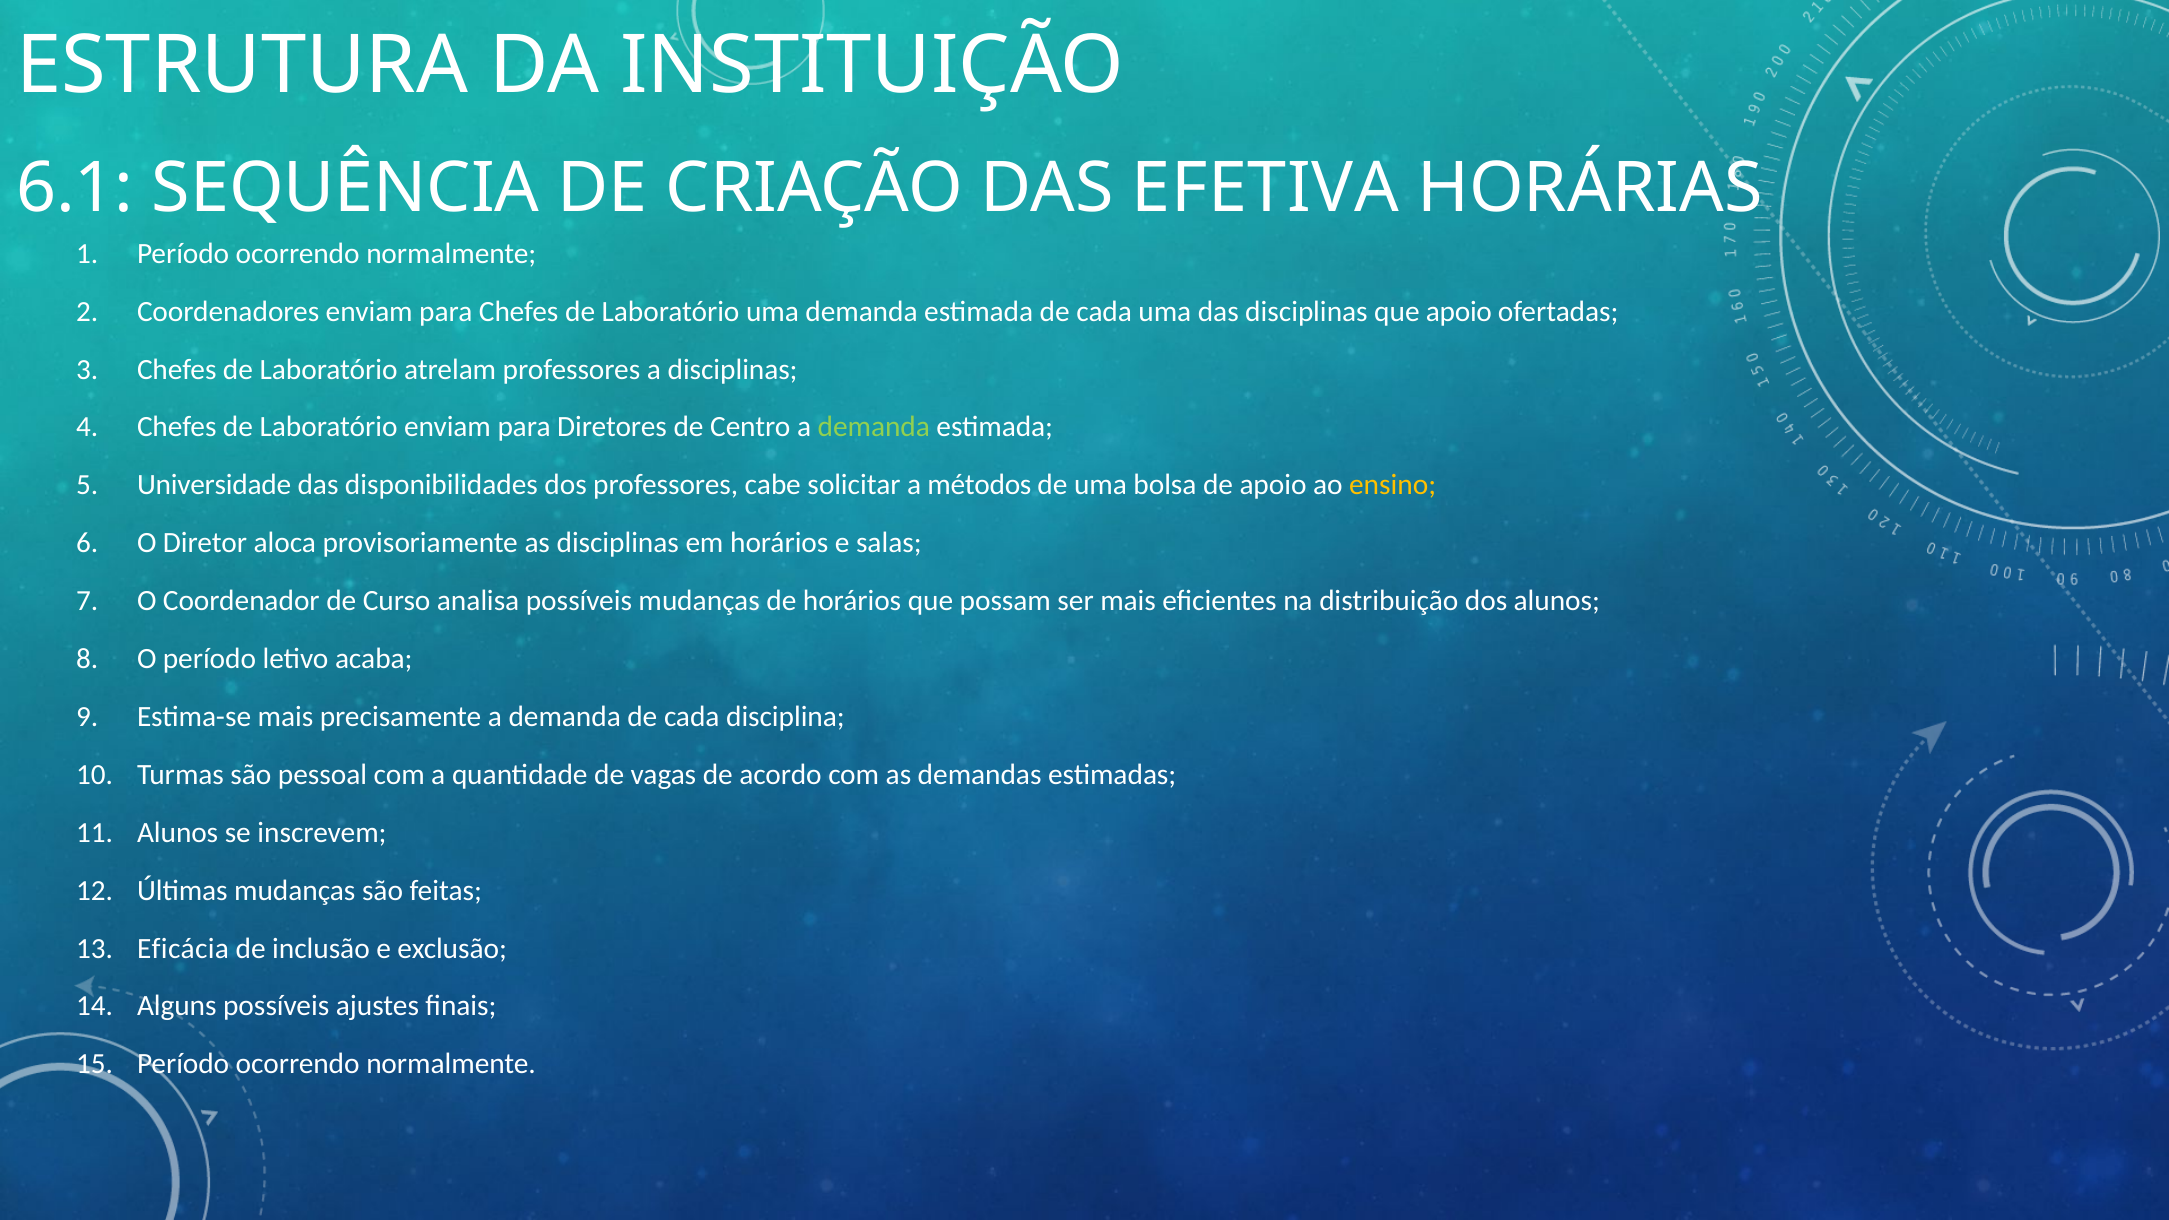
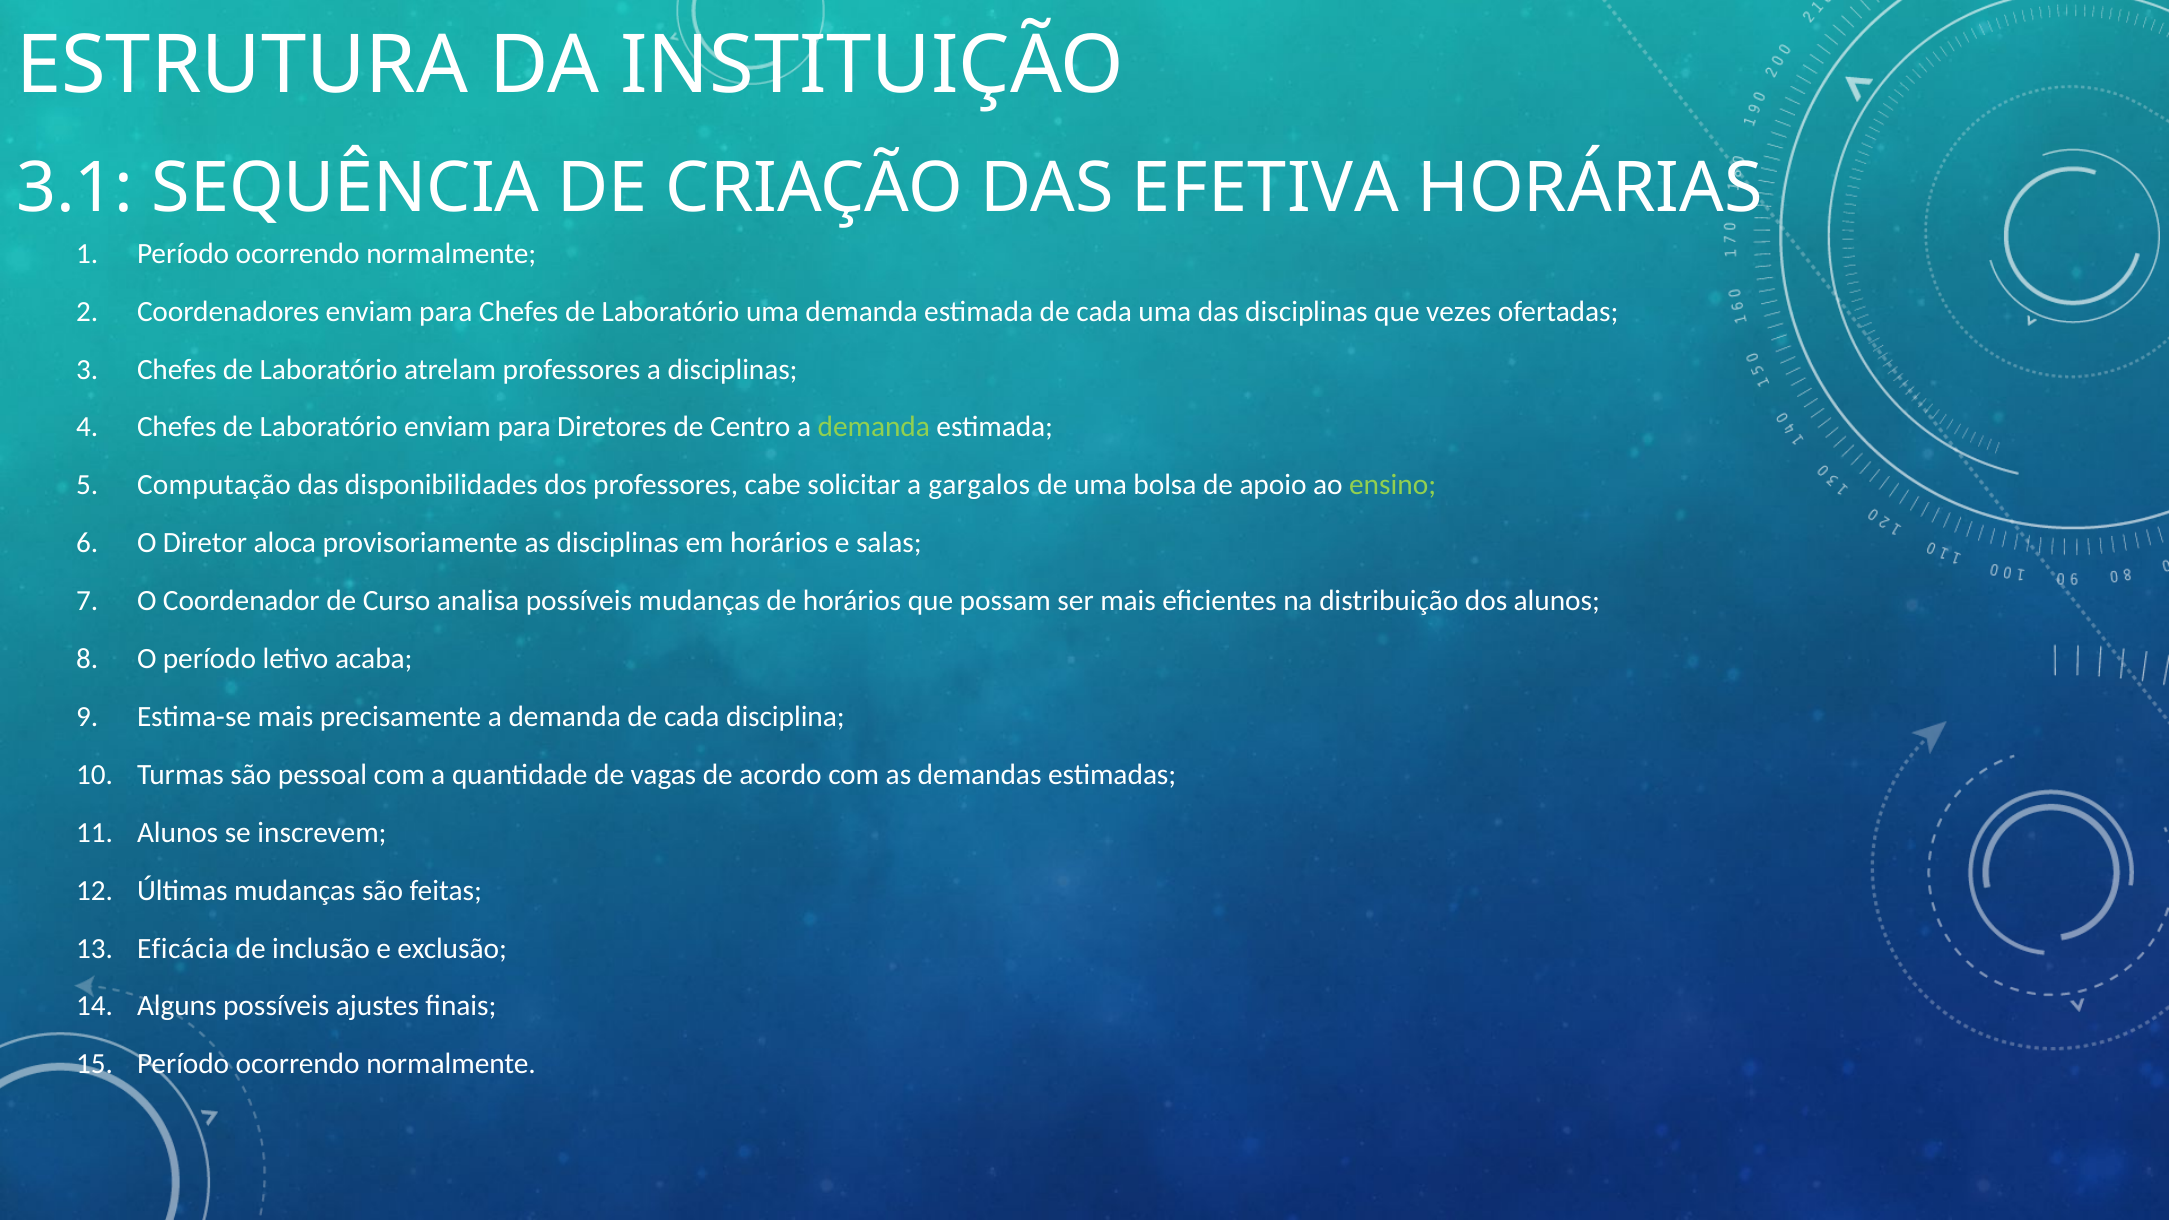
6.1: 6.1 -> 3.1
que apoio: apoio -> vezes
Universidade: Universidade -> Computação
métodos: métodos -> gargalos
ensino colour: yellow -> light green
